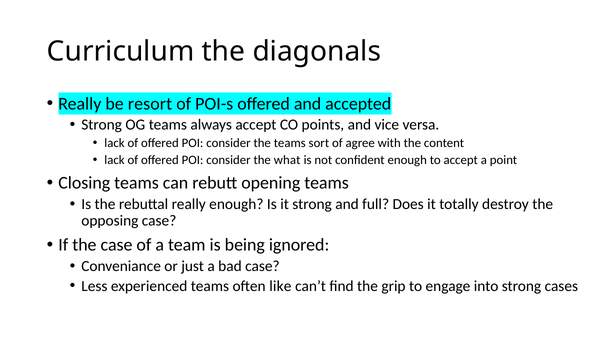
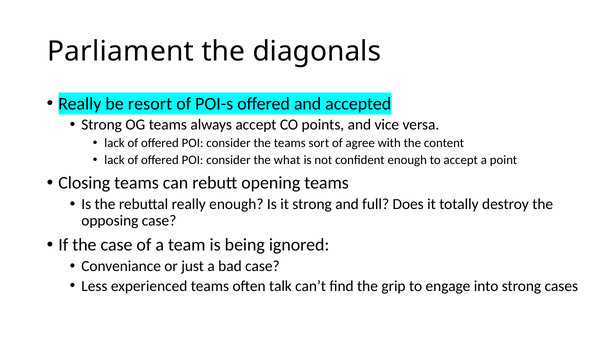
Curriculum: Curriculum -> Parliament
like: like -> talk
